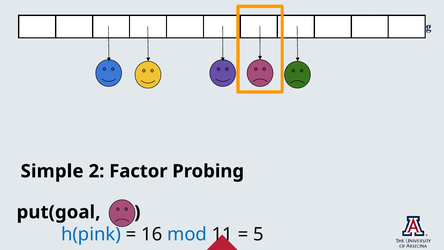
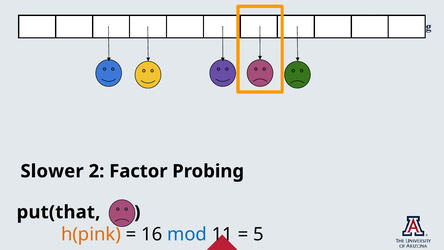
Simple: Simple -> Slower
put(goal: put(goal -> put(that
h(pink colour: blue -> orange
